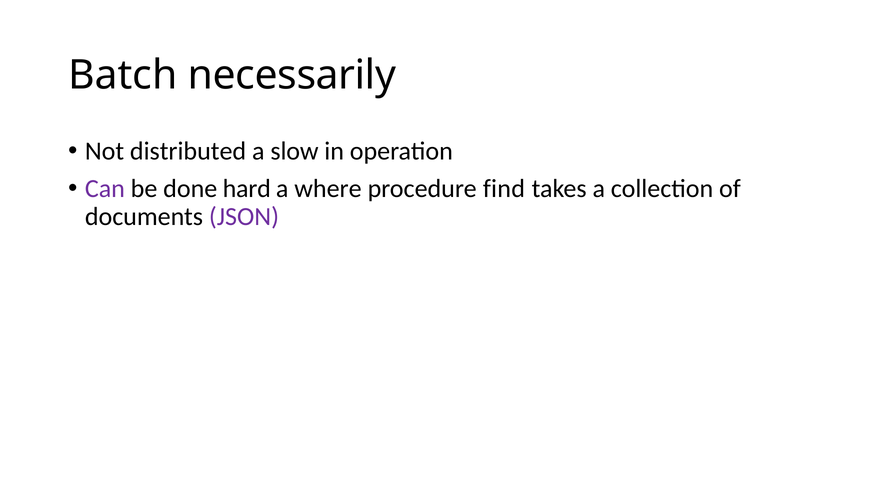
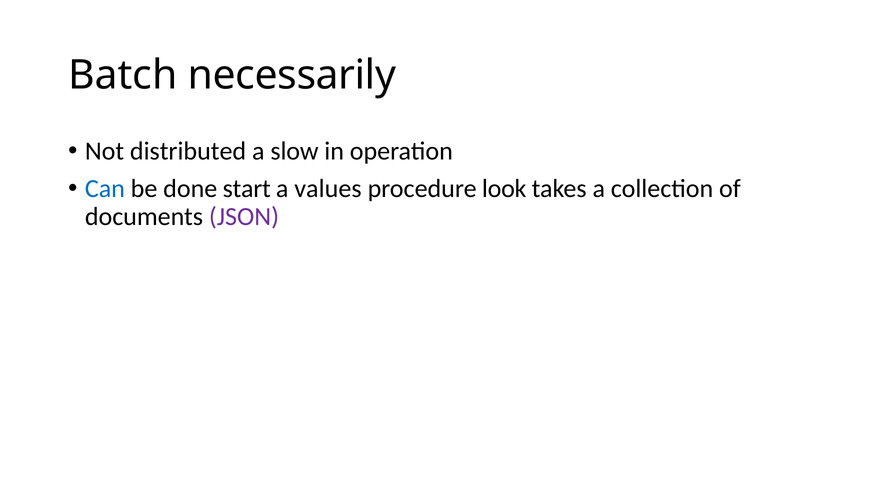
Can colour: purple -> blue
hard: hard -> start
where: where -> values
find: find -> look
